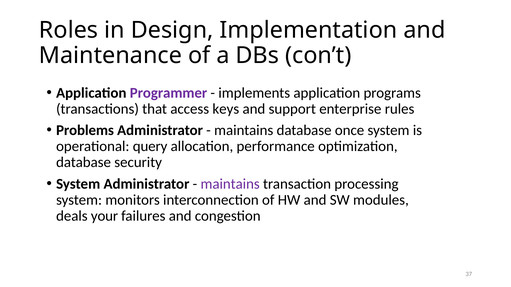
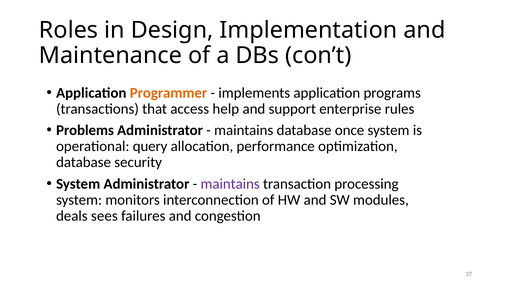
Programmer colour: purple -> orange
keys: keys -> help
your: your -> sees
